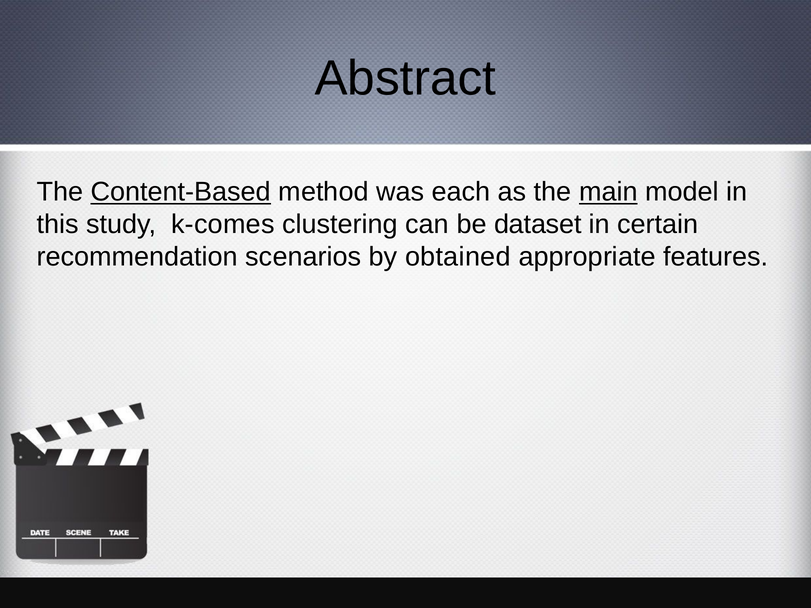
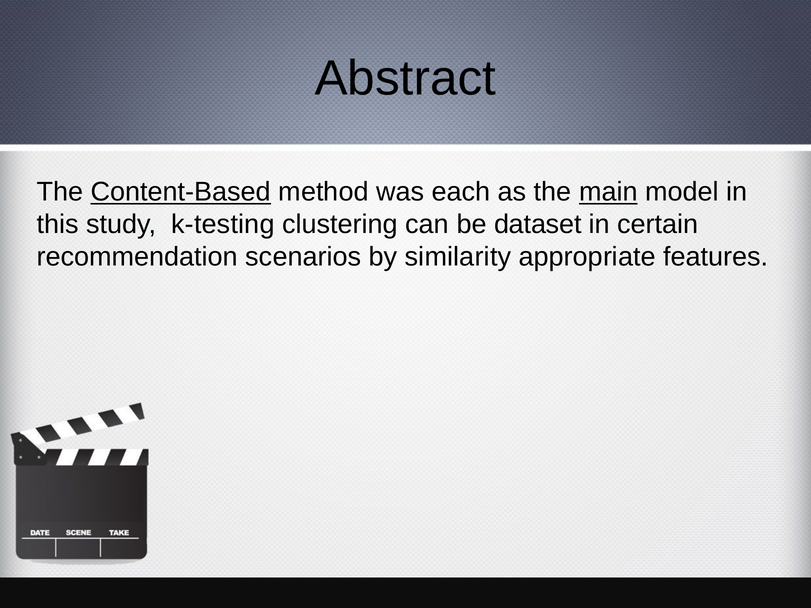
k-comes: k-comes -> k-testing
obtained: obtained -> similarity
